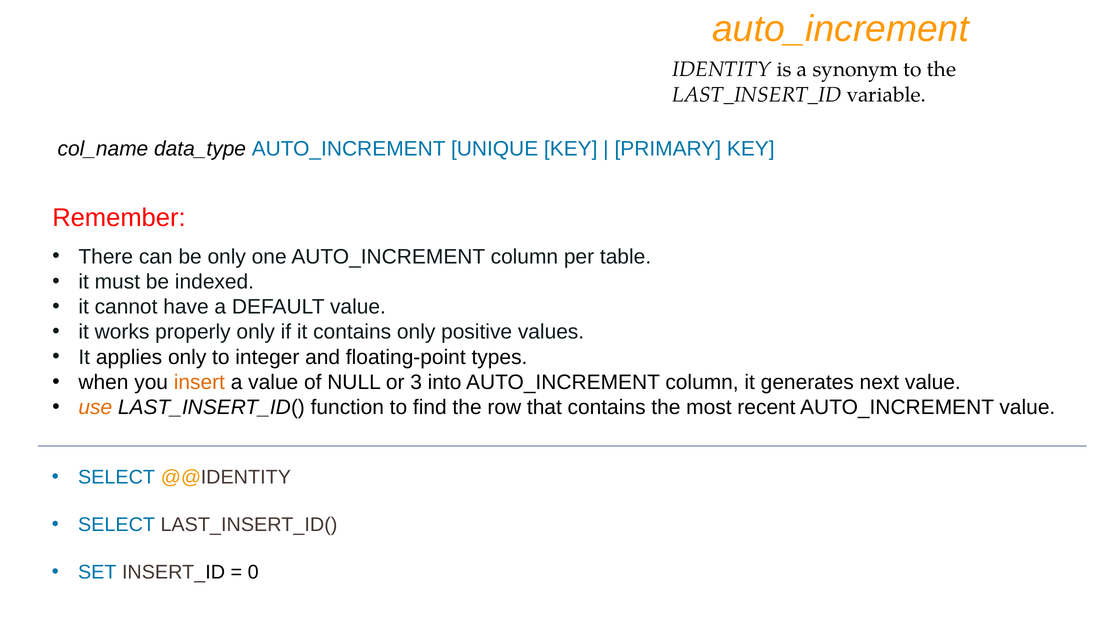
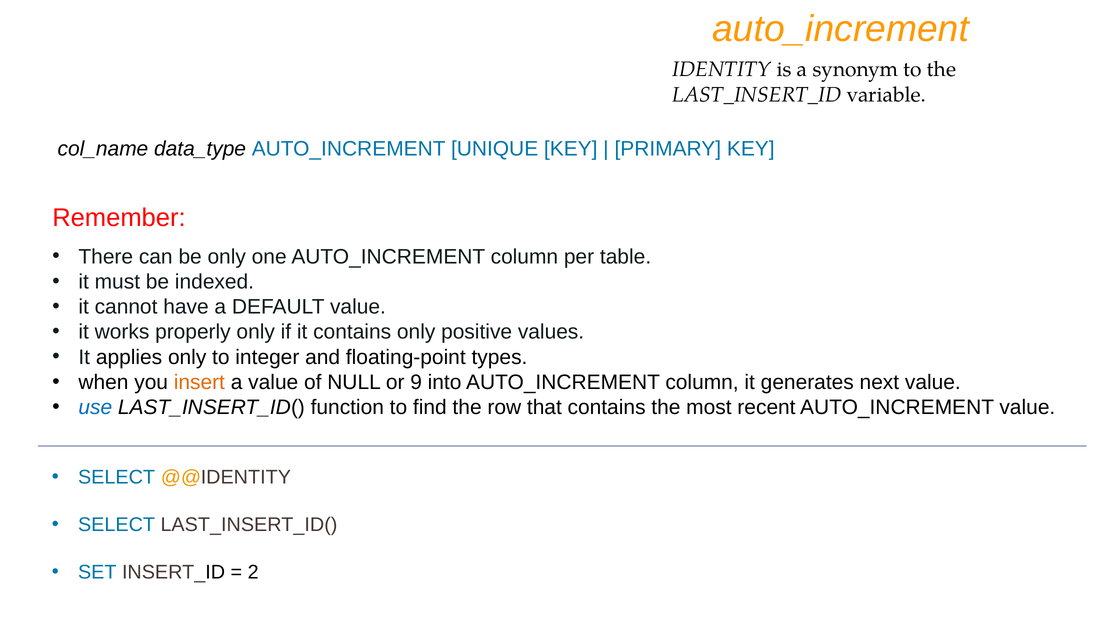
3: 3 -> 9
use colour: orange -> blue
0: 0 -> 2
